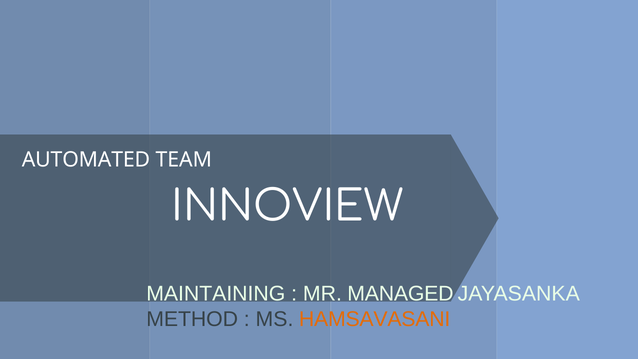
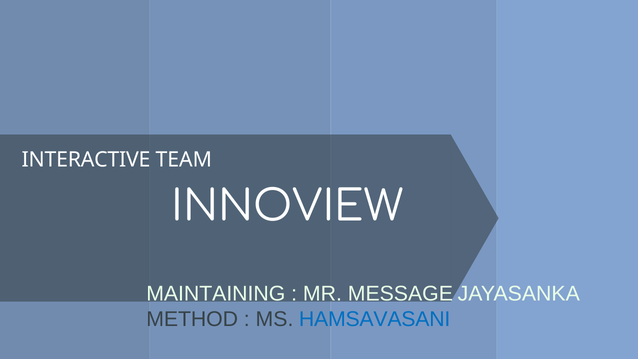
AUTOMATED: AUTOMATED -> INTERACTIVE
MANAGED: MANAGED -> MESSAGE
HAMSAVASANI colour: orange -> blue
